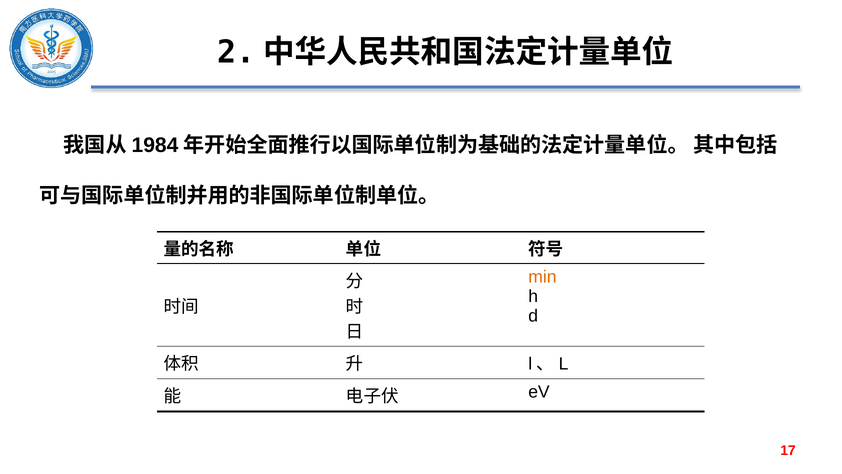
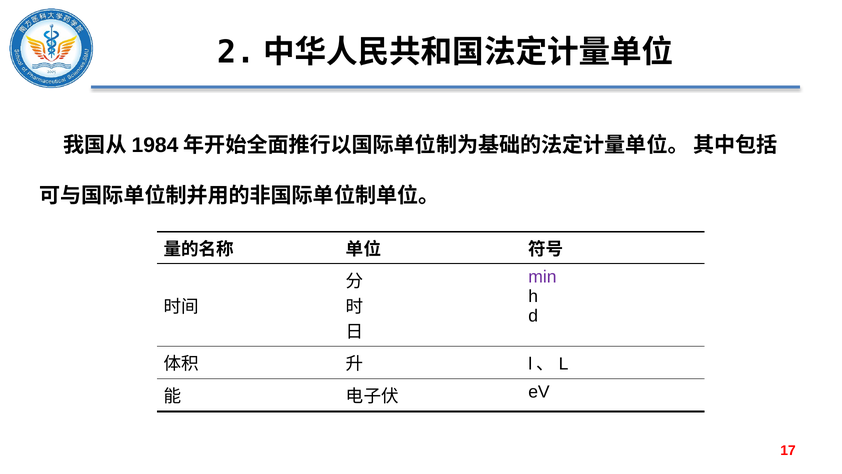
min colour: orange -> purple
